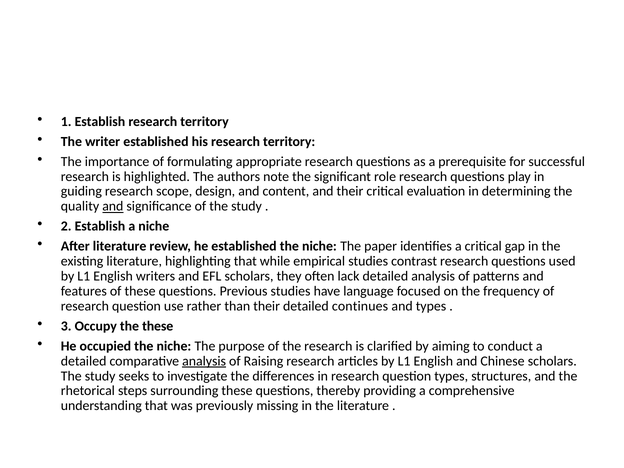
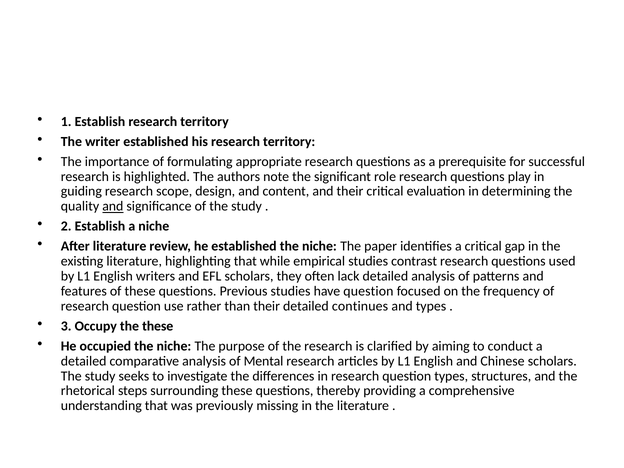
have language: language -> question
analysis at (204, 361) underline: present -> none
Raising: Raising -> Mental
